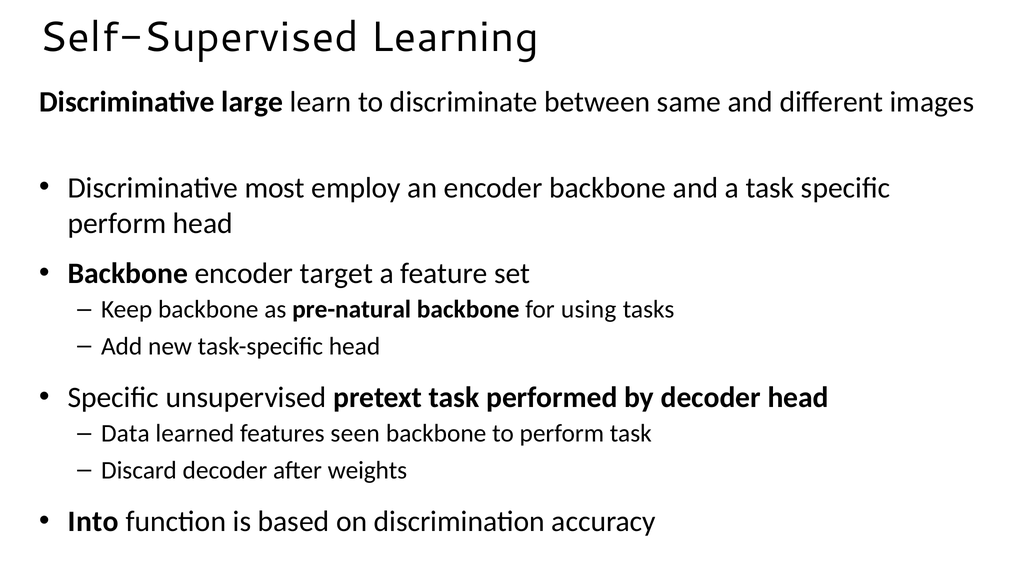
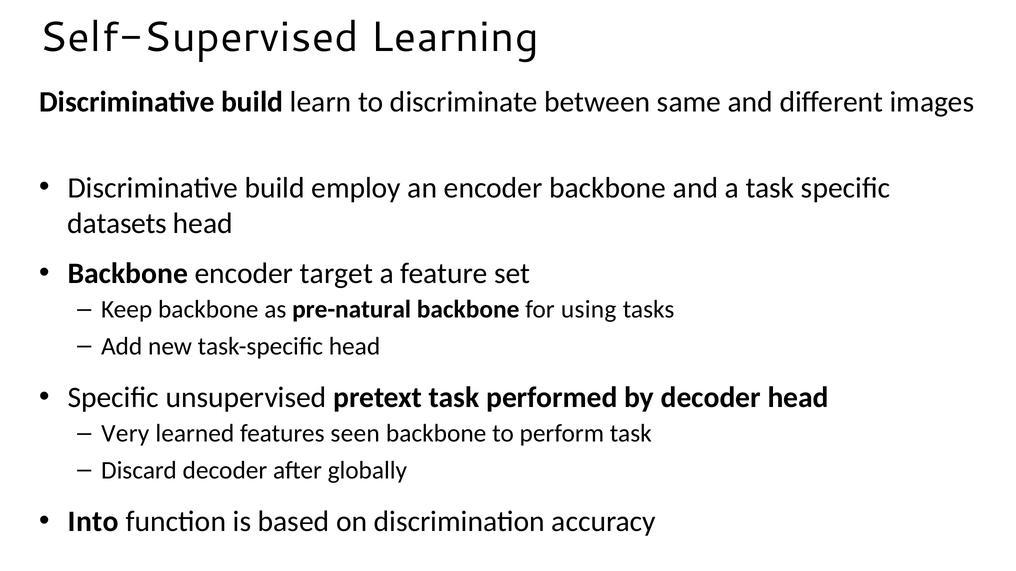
large at (252, 102): large -> build
most at (275, 188): most -> build
perform at (117, 224): perform -> datasets
Data: Data -> Very
weights: weights -> globally
